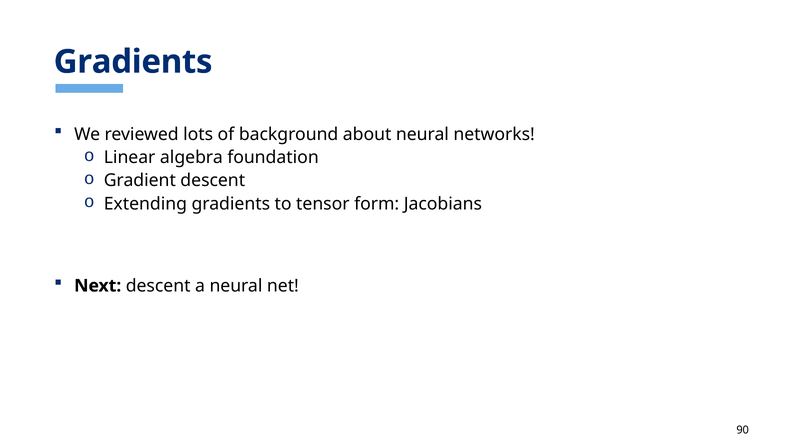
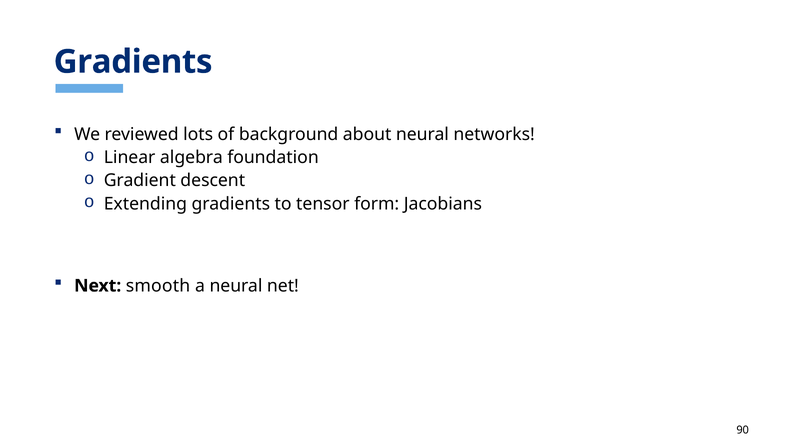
Next descent: descent -> smooth
